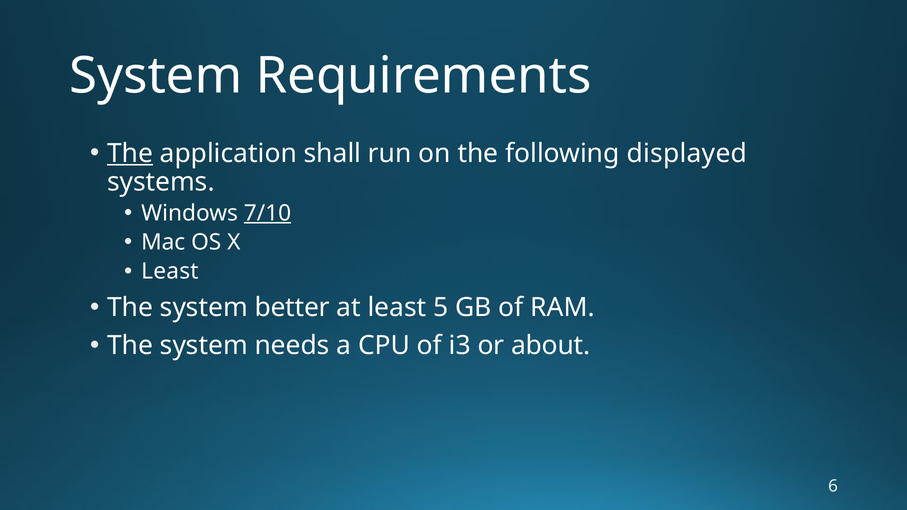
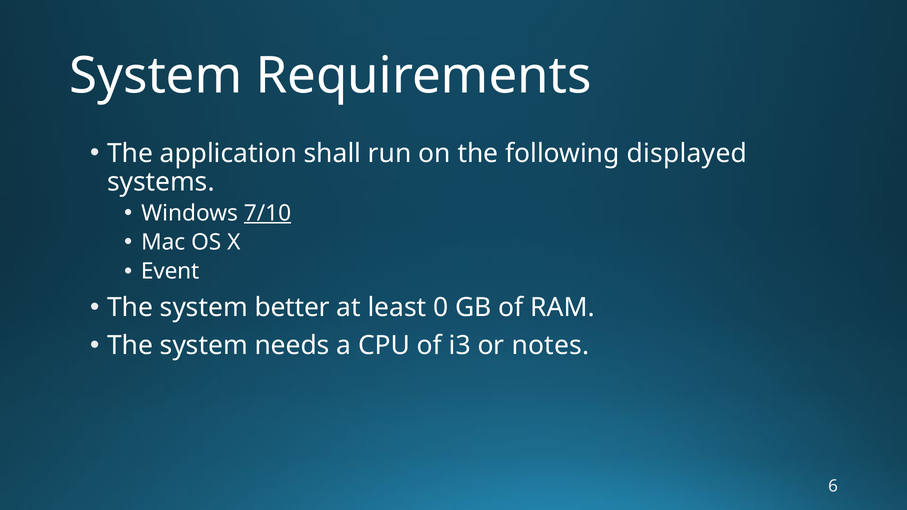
The at (130, 153) underline: present -> none
Least at (170, 272): Least -> Event
5: 5 -> 0
about: about -> notes
